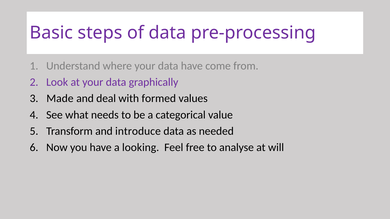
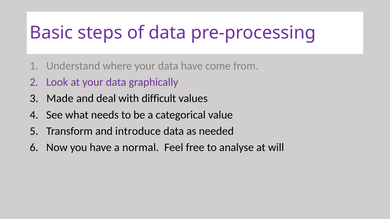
formed: formed -> difficult
looking: looking -> normal
